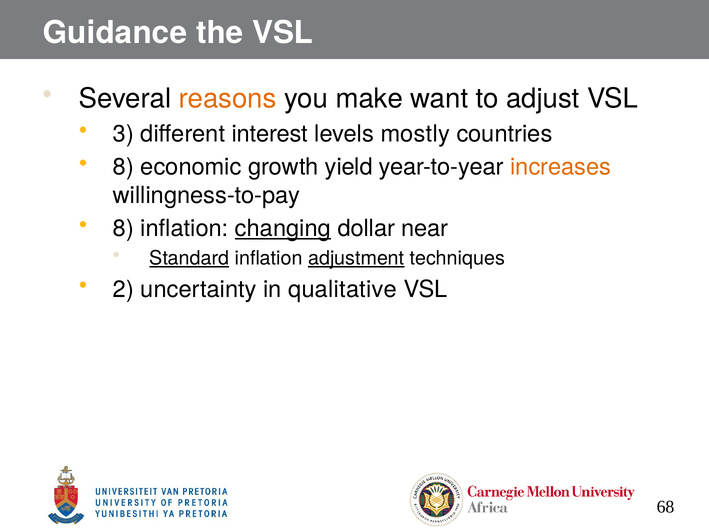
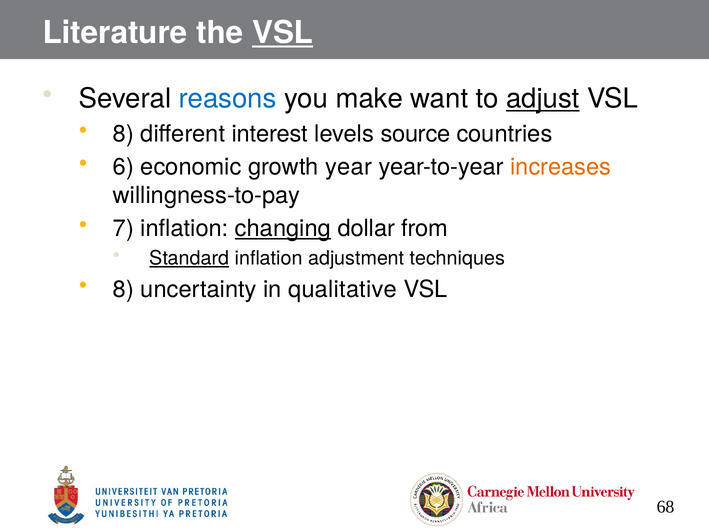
Guidance: Guidance -> Literature
VSL at (283, 33) underline: none -> present
reasons colour: orange -> blue
adjust underline: none -> present
3 at (123, 134): 3 -> 8
mostly: mostly -> source
8 at (123, 167): 8 -> 6
yield: yield -> year
8 at (123, 229): 8 -> 7
near: near -> from
adjustment underline: present -> none
2 at (123, 289): 2 -> 8
